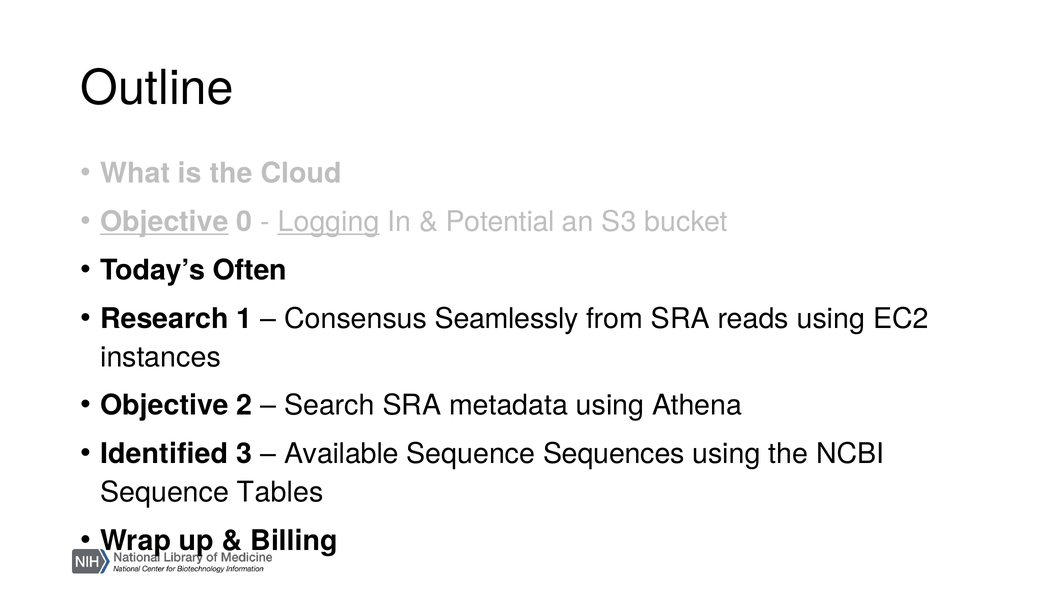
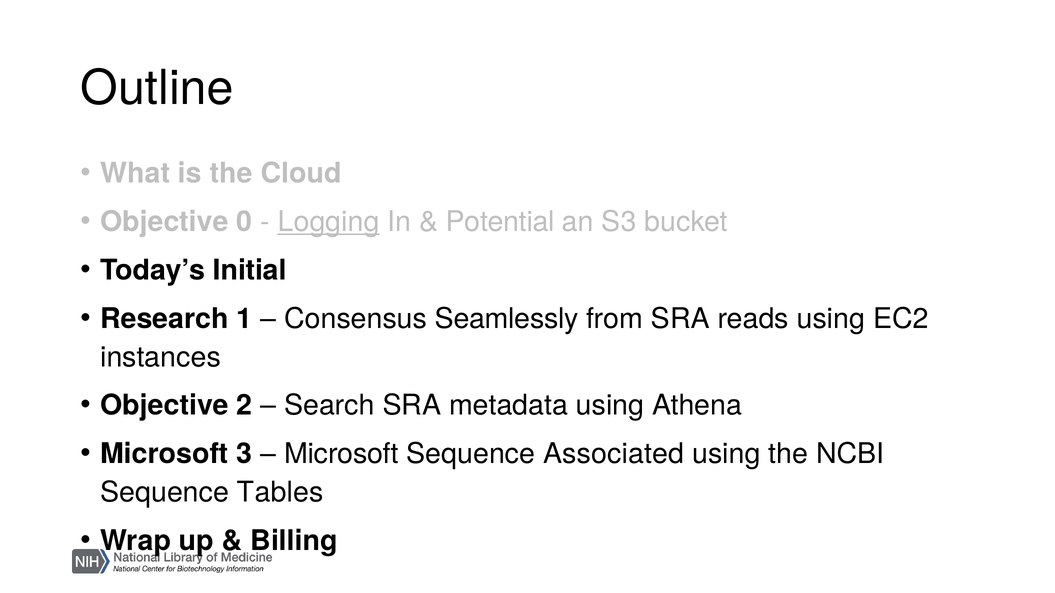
Objective at (164, 222) underline: present -> none
Often: Often -> Initial
Identified at (164, 454): Identified -> Microsoft
Available at (341, 454): Available -> Microsoft
Sequences: Sequences -> Associated
